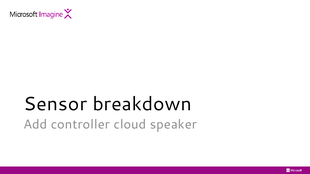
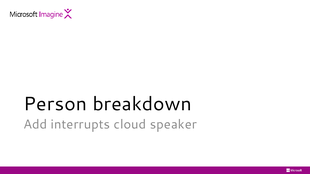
Sensor: Sensor -> Person
controller: controller -> interrupts
